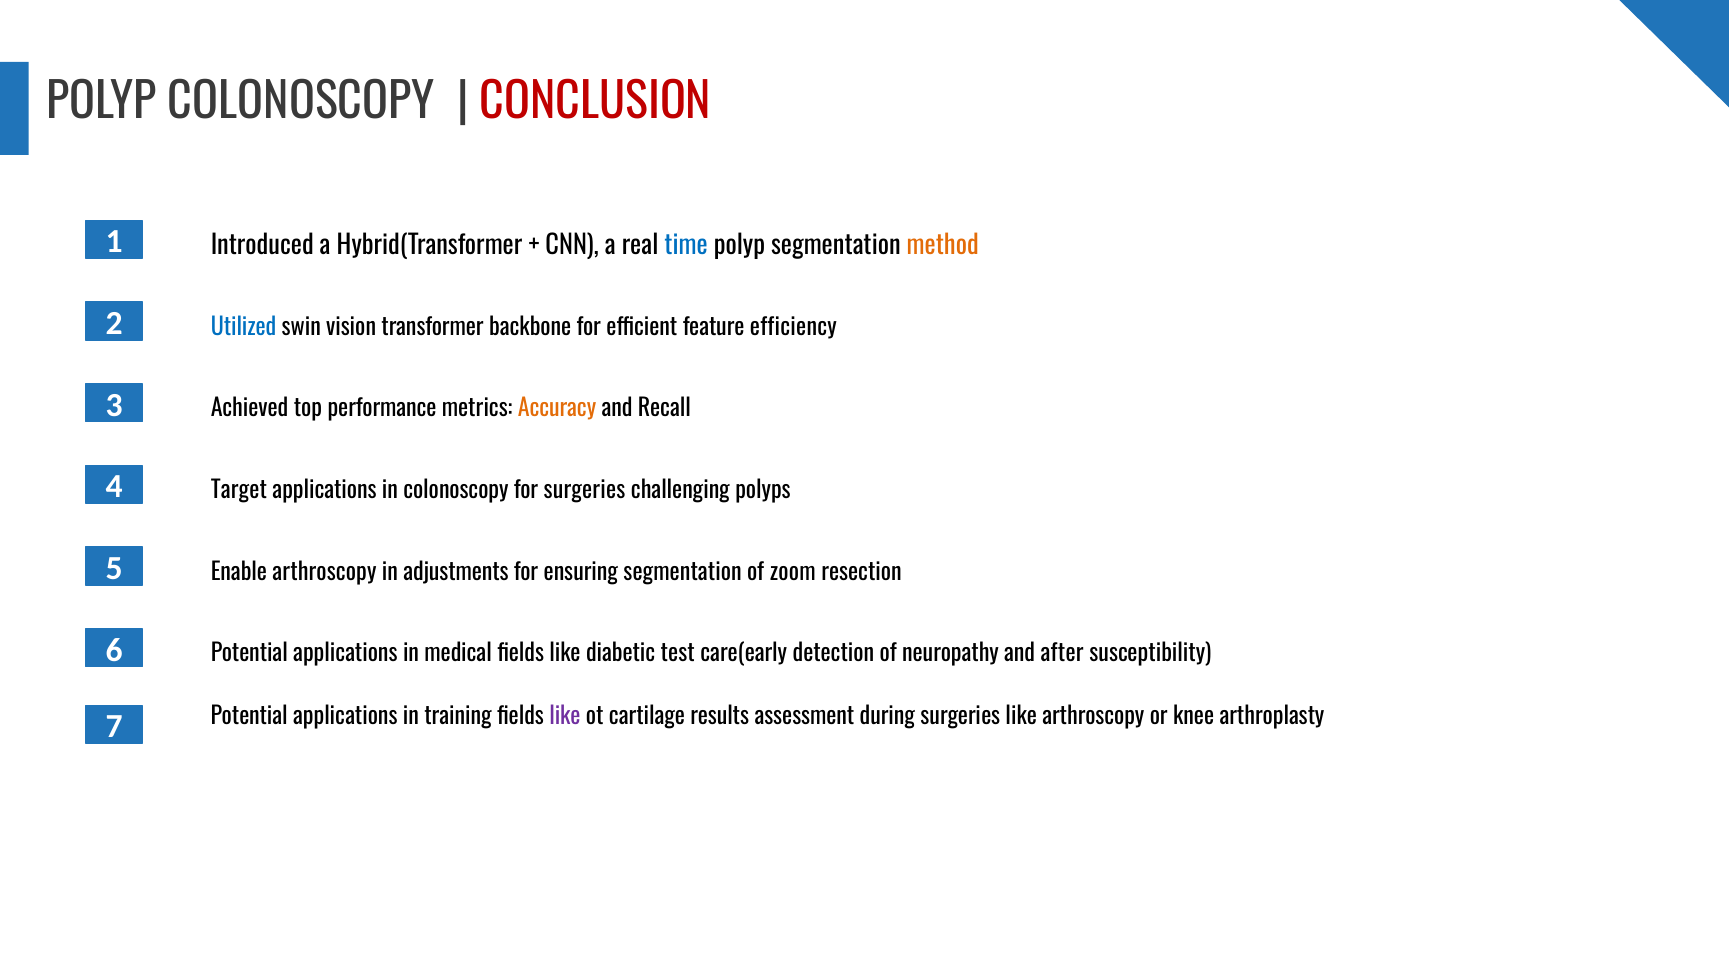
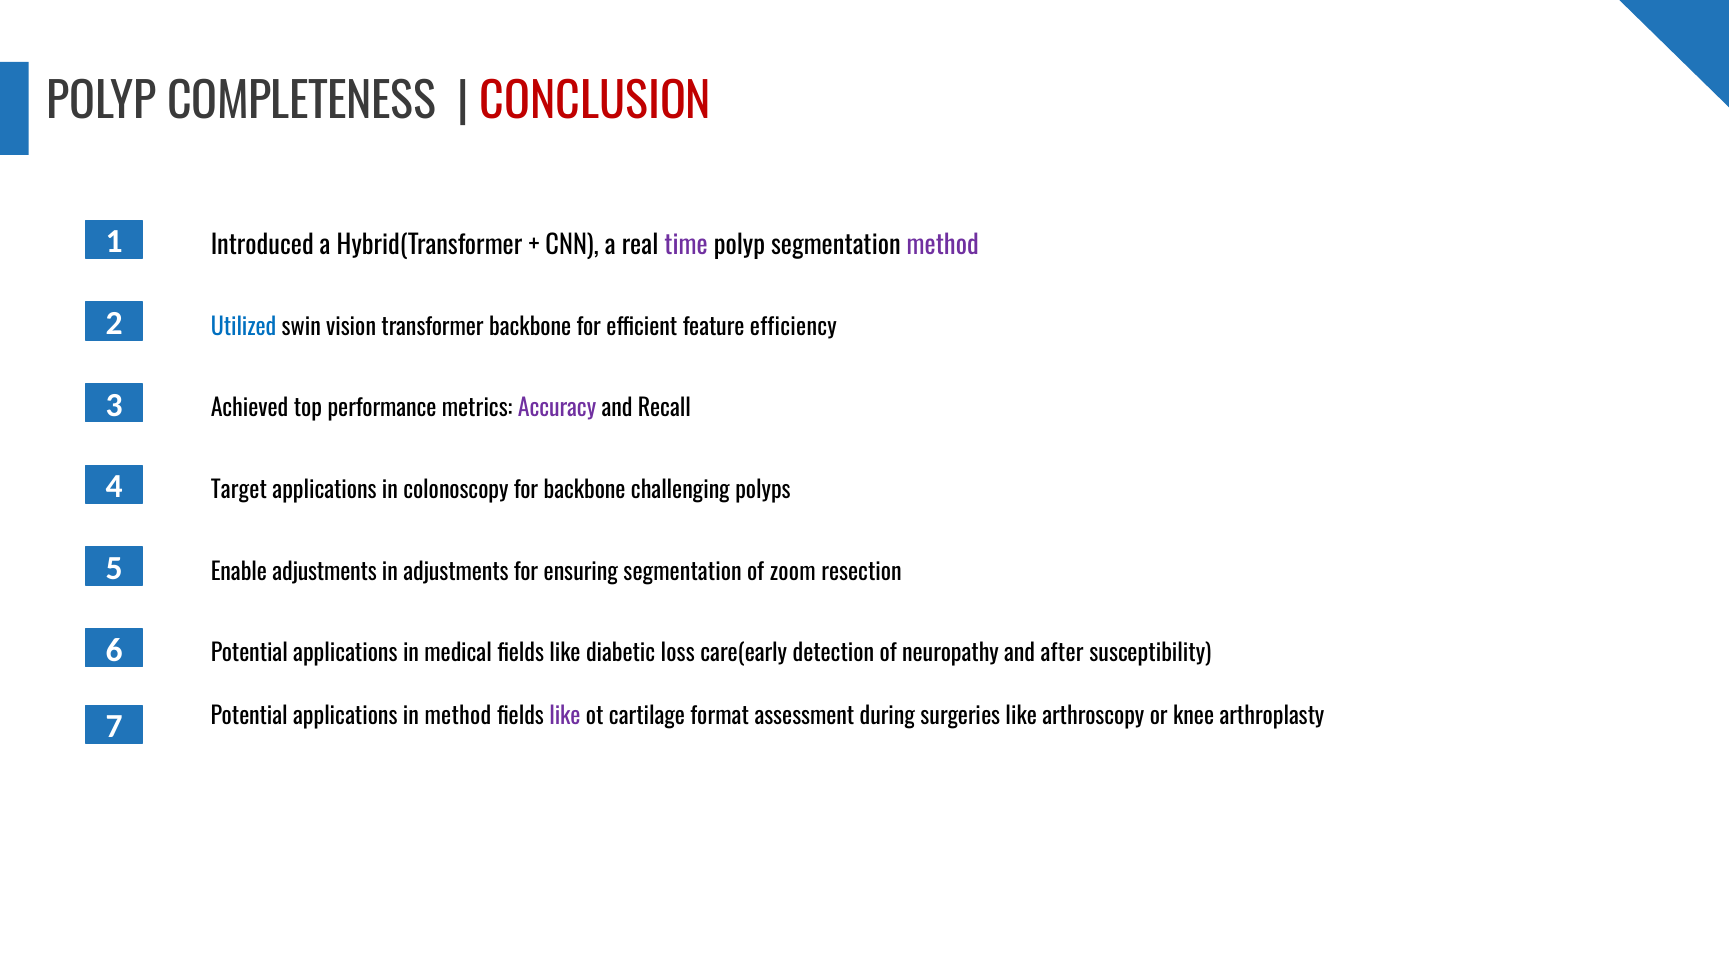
POLYP COLONOSCOPY: COLONOSCOPY -> COMPLETENESS
time colour: blue -> purple
method at (943, 246) colour: orange -> purple
Accuracy colour: orange -> purple
for surgeries: surgeries -> backbone
Enable arthroscopy: arthroscopy -> adjustments
test: test -> loss
in training: training -> method
results: results -> format
